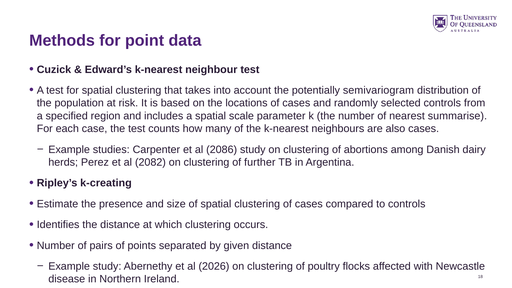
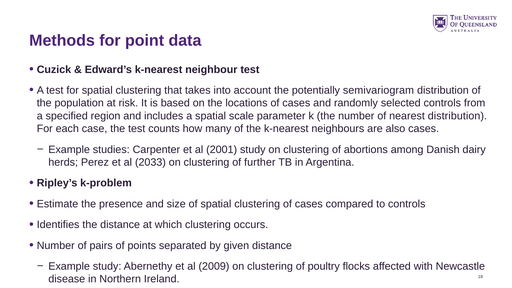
nearest summarise: summarise -> distribution
2086: 2086 -> 2001
2082: 2082 -> 2033
k-creating: k-creating -> k-problem
2026: 2026 -> 2009
